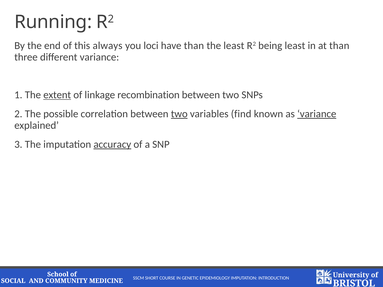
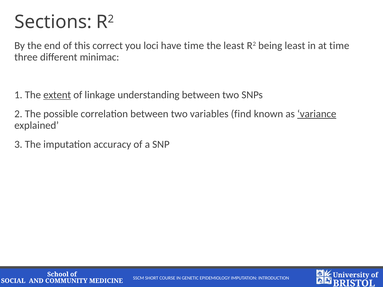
Running: Running -> Sections
always: always -> correct
have than: than -> time
at than: than -> time
different variance: variance -> minimac
recombination: recombination -> understanding
two at (179, 114) underline: present -> none
accuracy underline: present -> none
